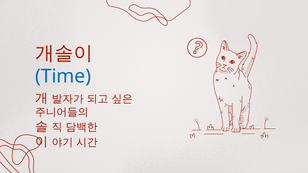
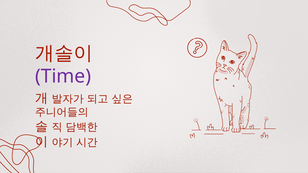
Time colour: blue -> purple
